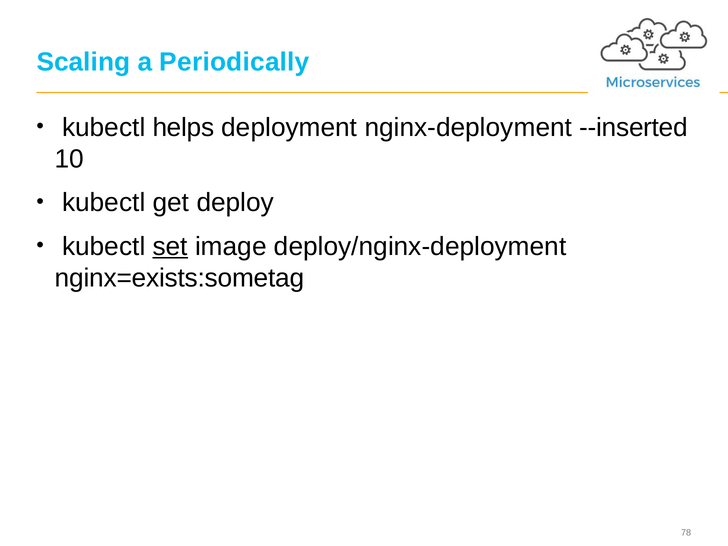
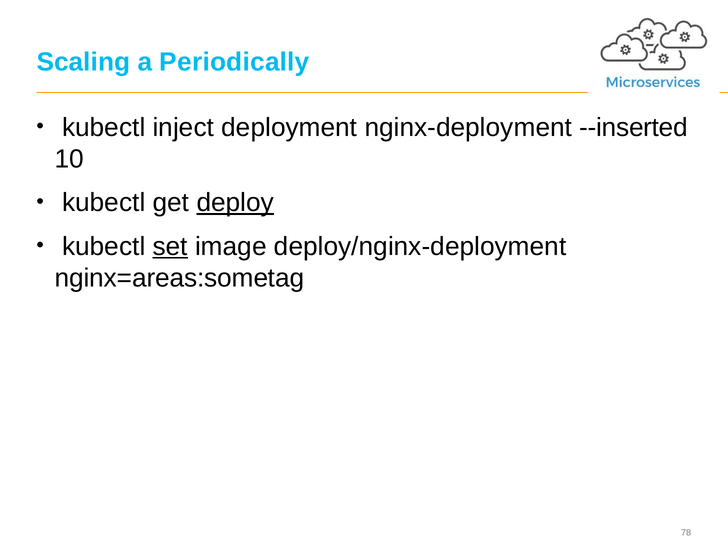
helps: helps -> inject
deploy underline: none -> present
nginx=exists:sometag: nginx=exists:sometag -> nginx=areas:sometag
